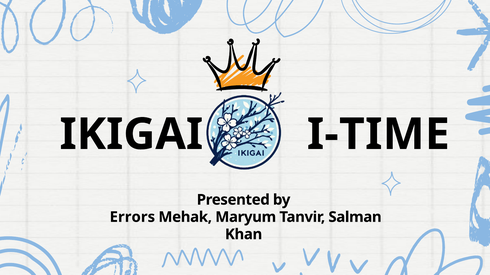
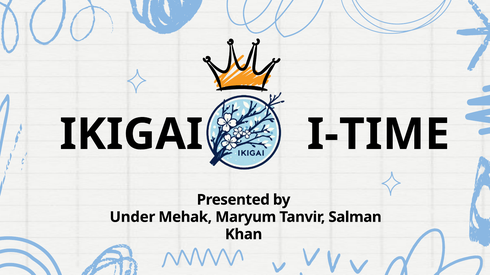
Errors: Errors -> Under
